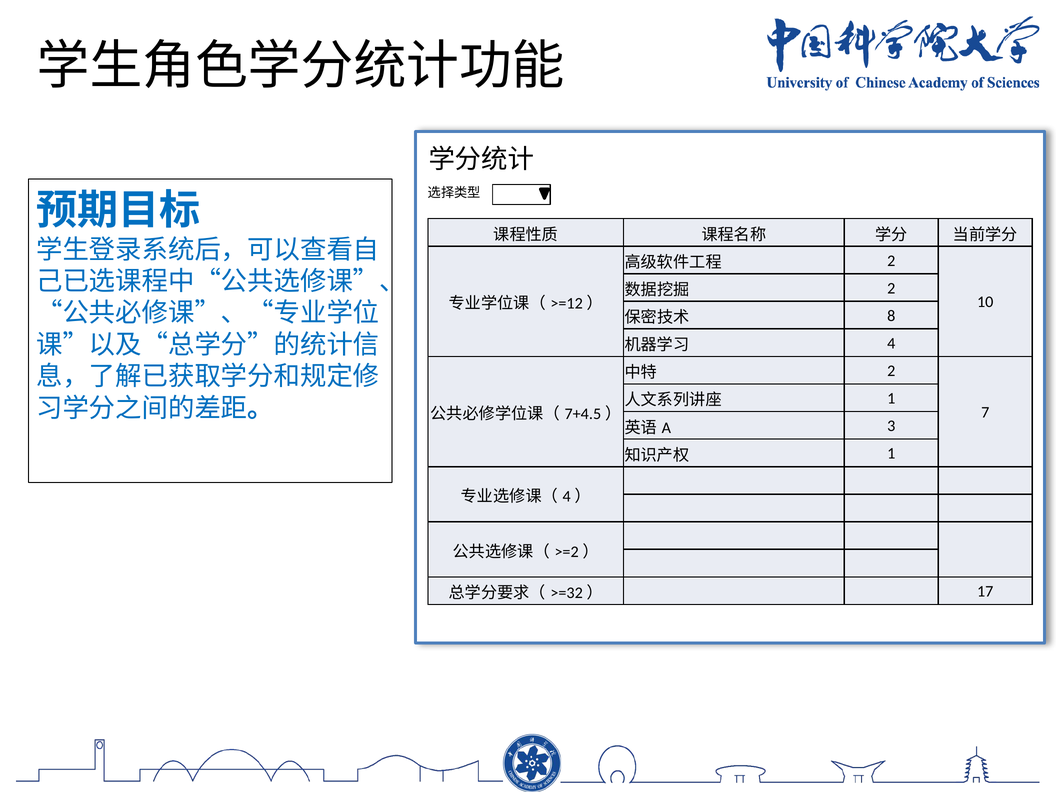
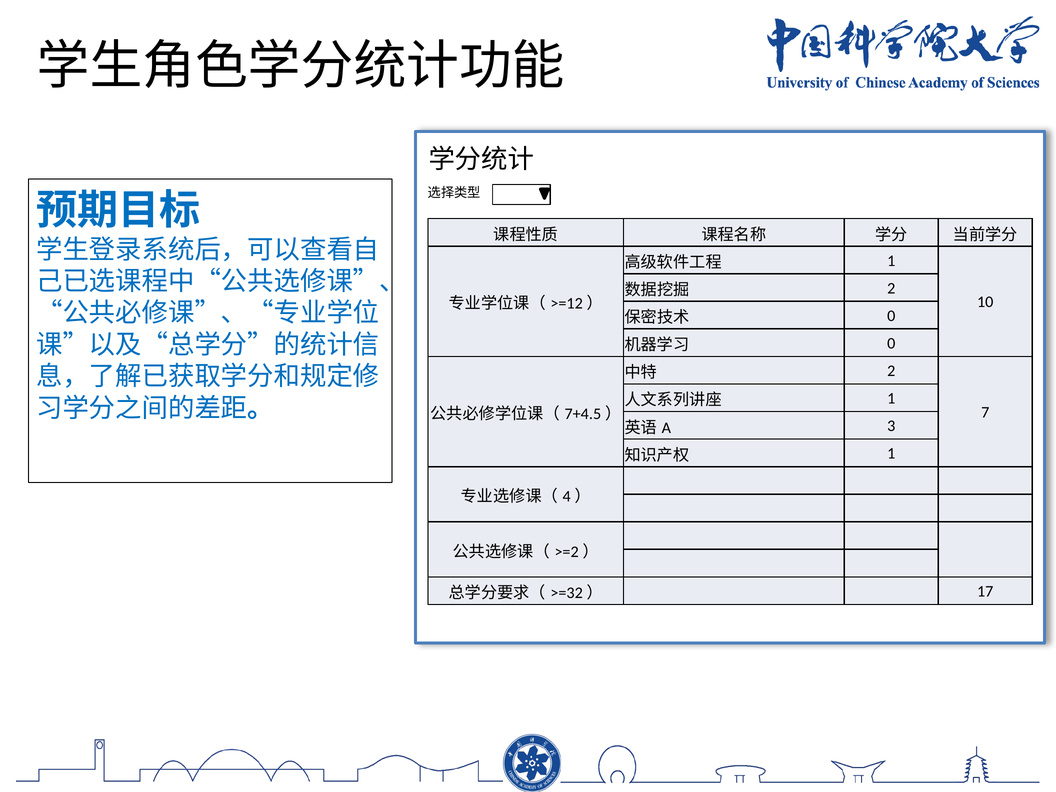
2 at (891, 261): 2 -> 1
8 at (891, 316): 8 -> 0
4 at (891, 343): 4 -> 0
